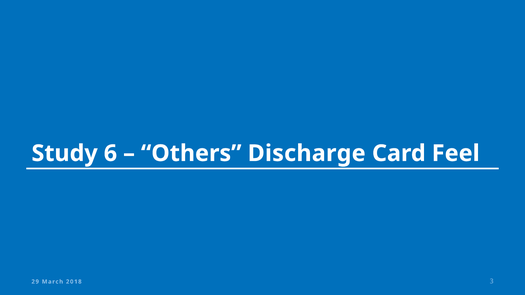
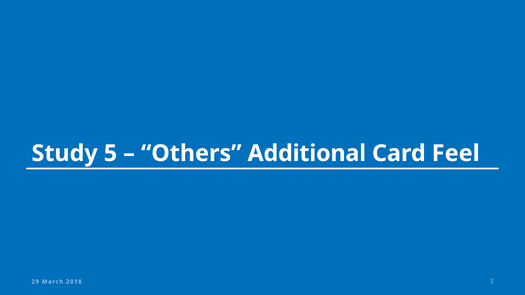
6: 6 -> 5
Discharge: Discharge -> Additional
